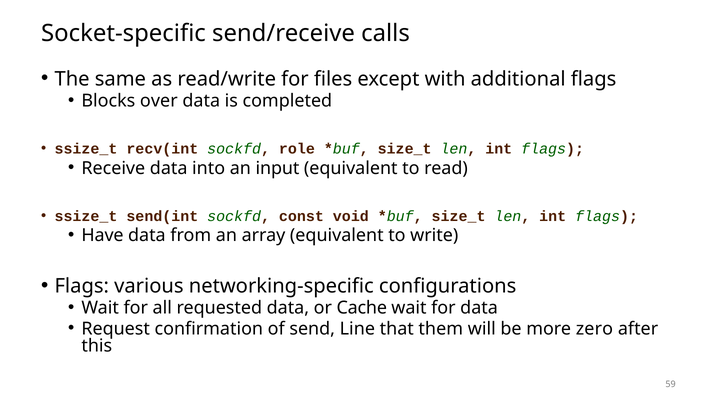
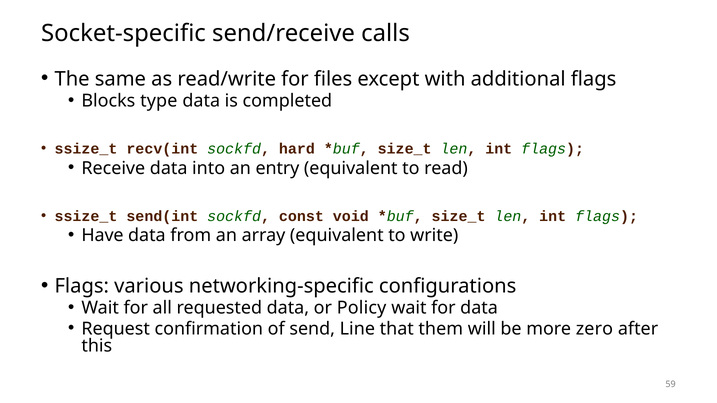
over: over -> type
role: role -> hard
input: input -> entry
Cache: Cache -> Policy
